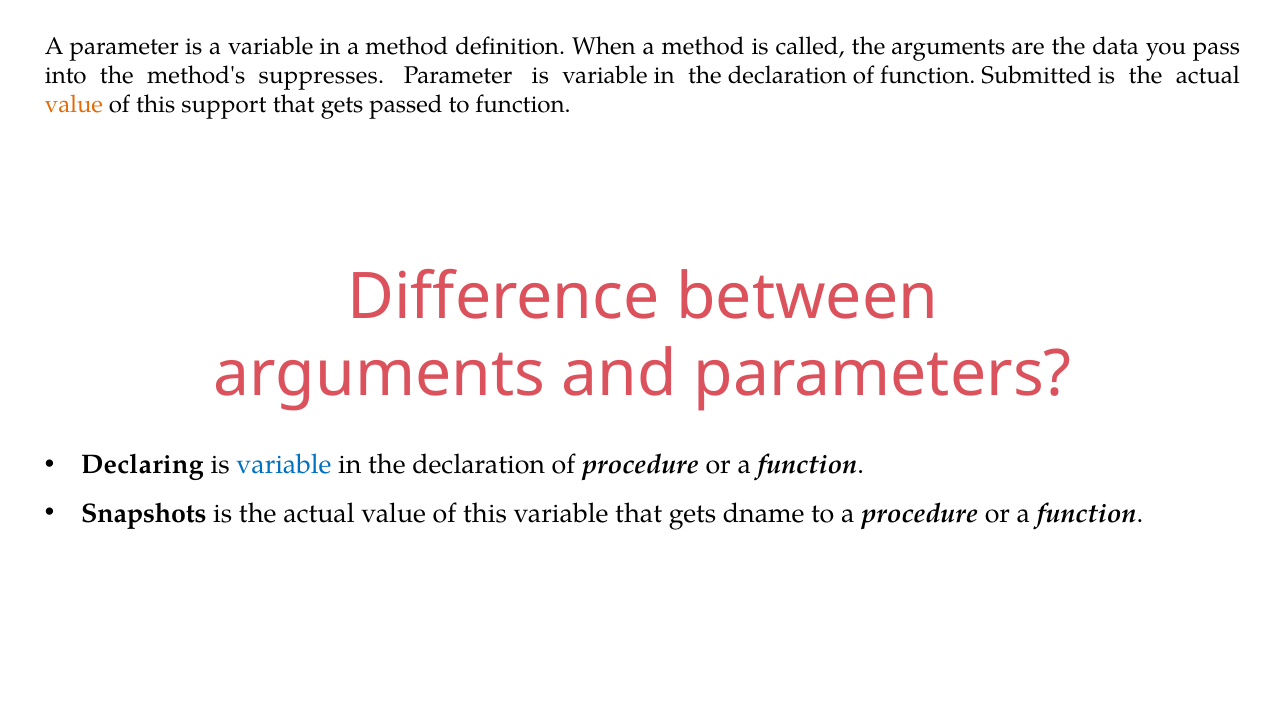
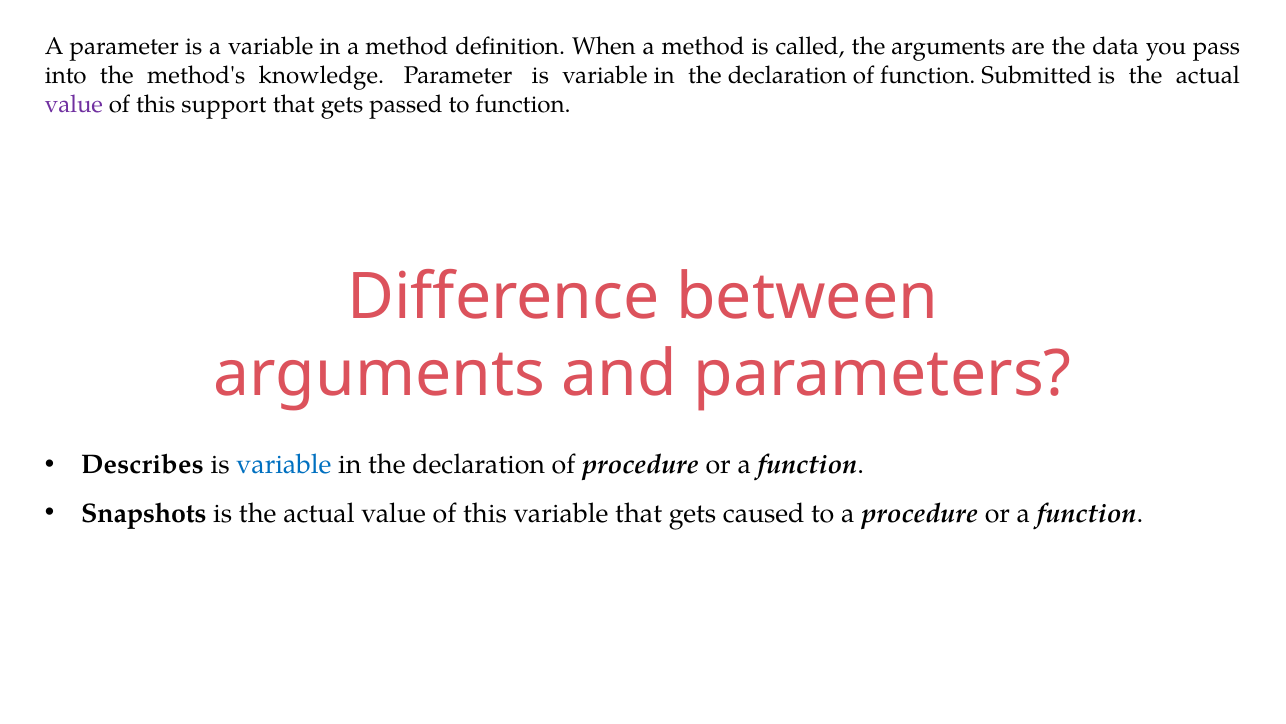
suppresses: suppresses -> knowledge
value at (74, 105) colour: orange -> purple
Declaring: Declaring -> Describes
dname: dname -> caused
